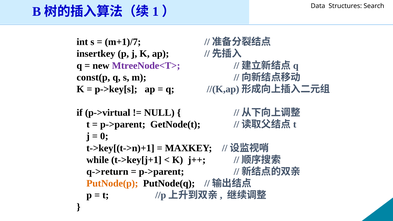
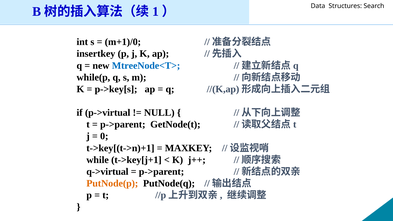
m+1)/7: m+1)/7 -> m+1)/0
MtreeNode<T> colour: purple -> blue
const(p: const(p -> while(p
q->return: q->return -> q->virtual
